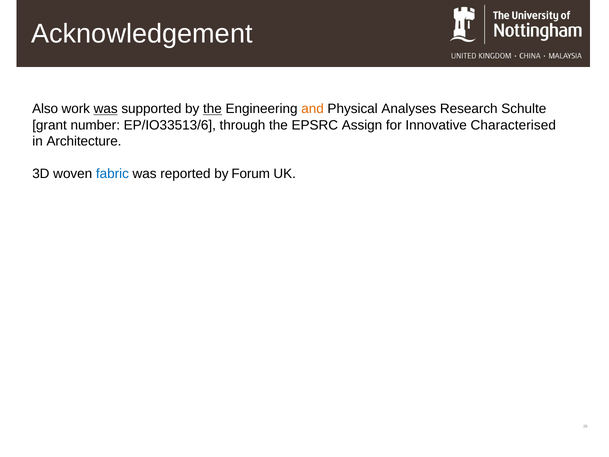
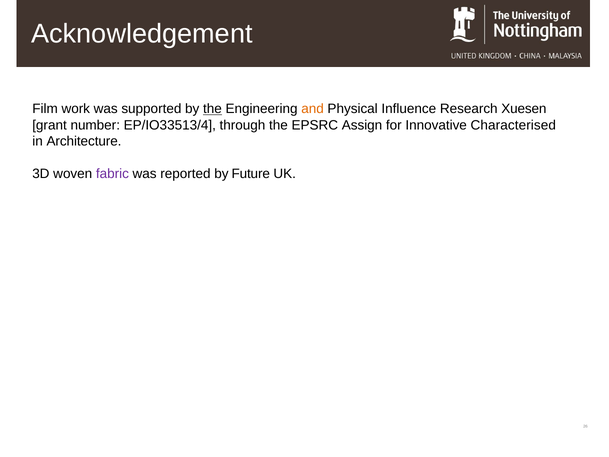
Also: Also -> Film
was at (106, 109) underline: present -> none
Analyses: Analyses -> Influence
Schulte: Schulte -> Xuesen
EP/IO33513/6: EP/IO33513/6 -> EP/IO33513/4
fabric colour: blue -> purple
Forum: Forum -> Future
